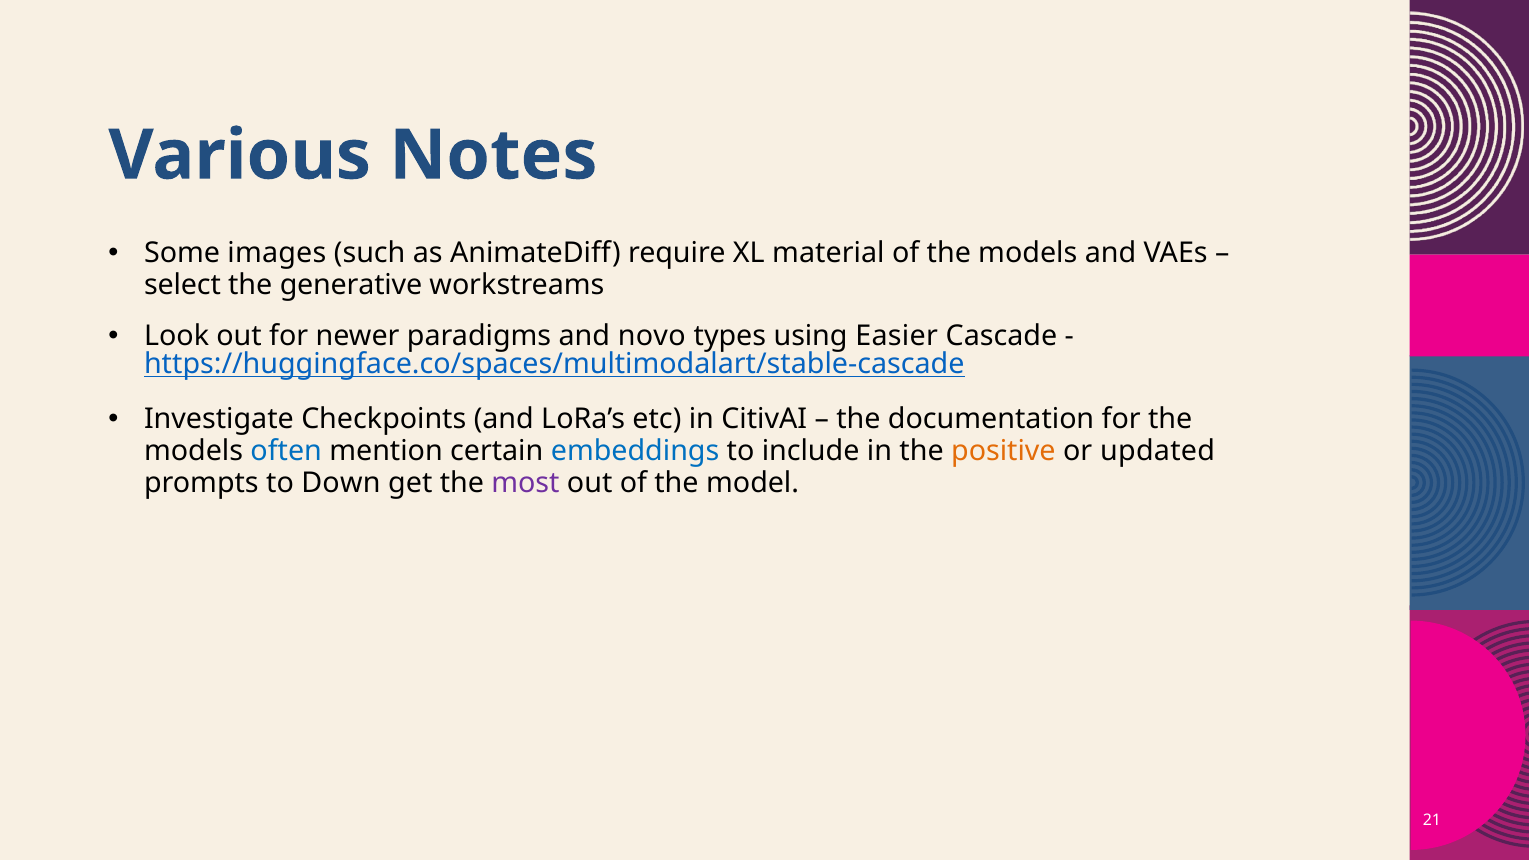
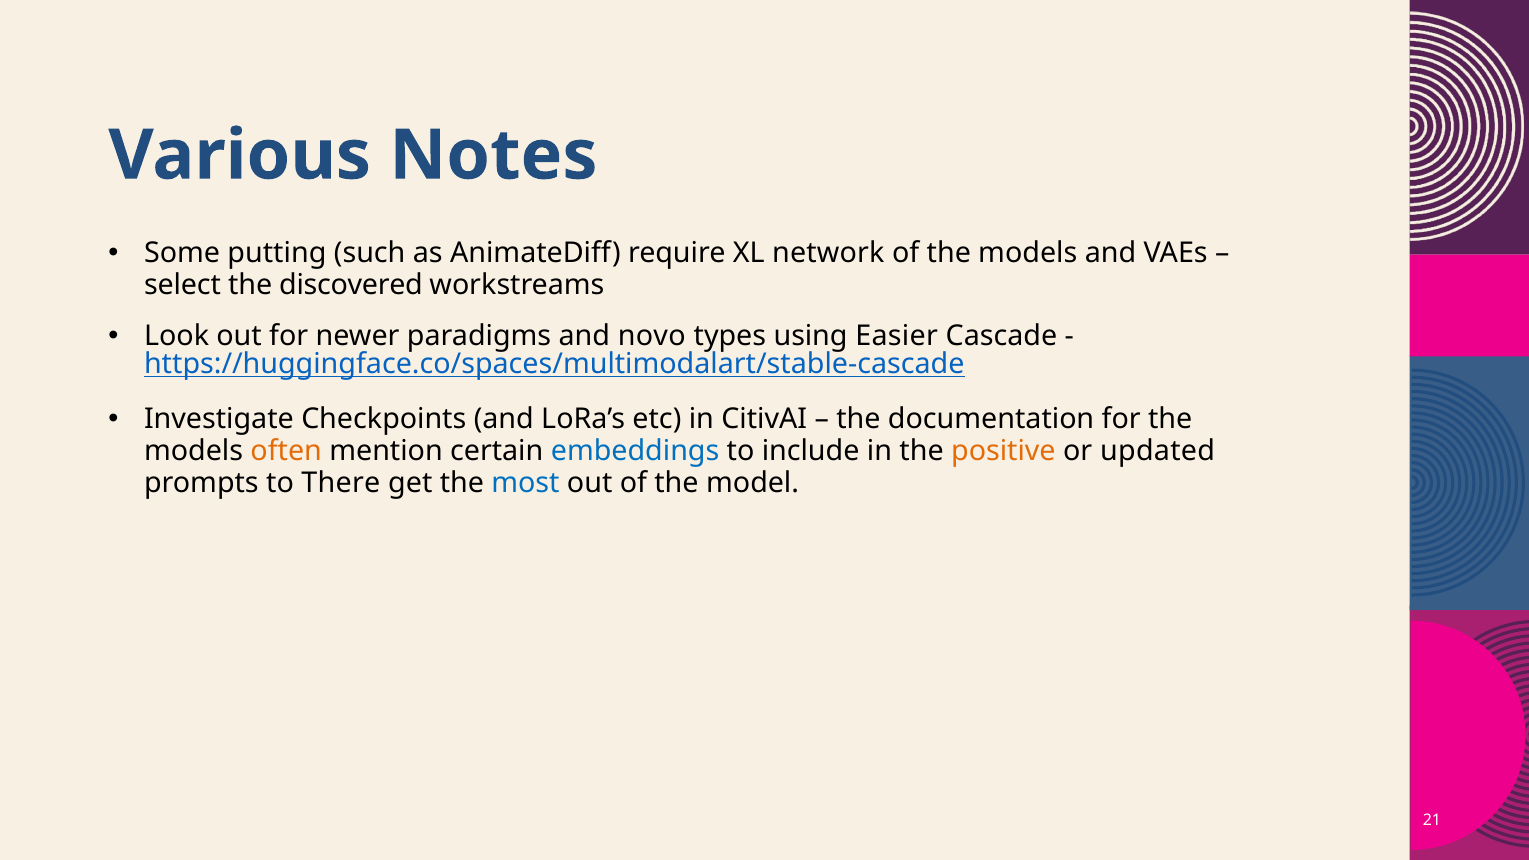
images: images -> putting
material: material -> network
generative: generative -> discovered
often colour: blue -> orange
Down: Down -> There
most colour: purple -> blue
